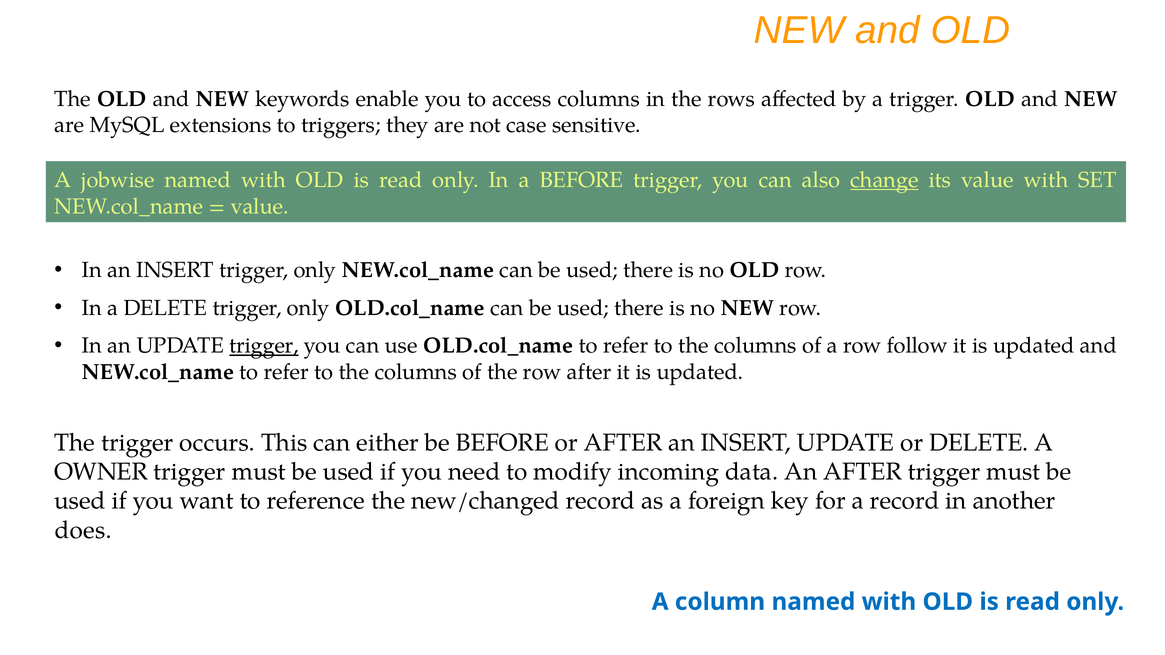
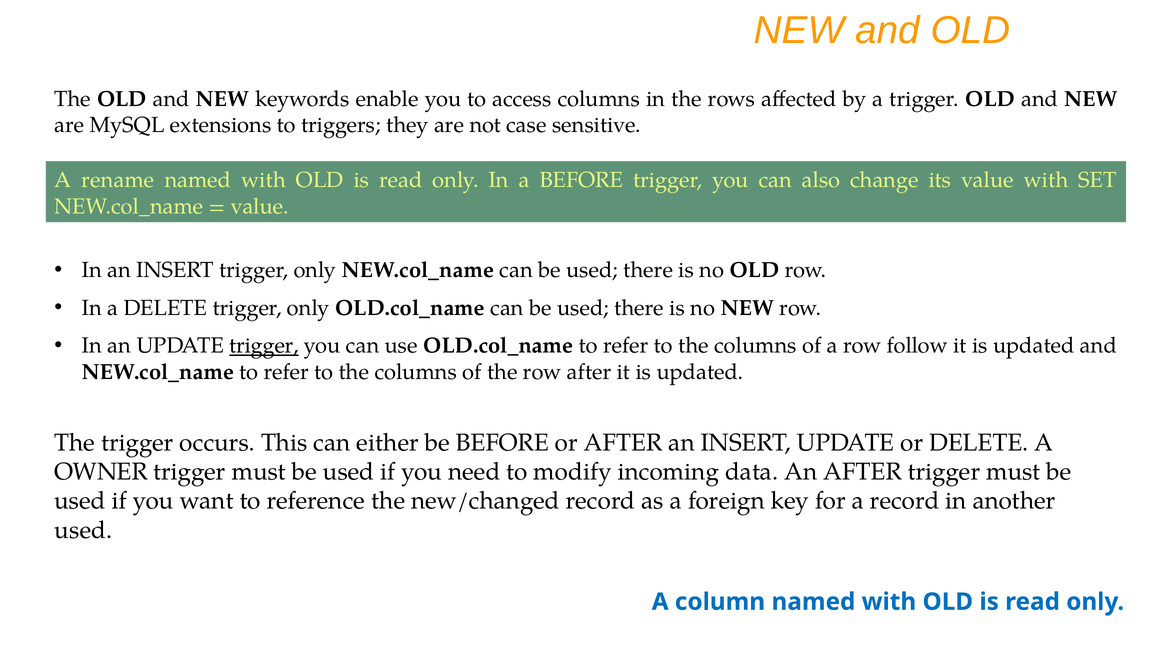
jobwise: jobwise -> rename
change underline: present -> none
does at (83, 530): does -> used
